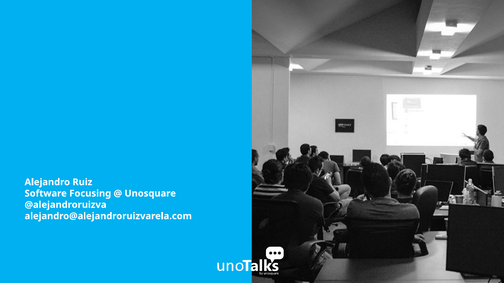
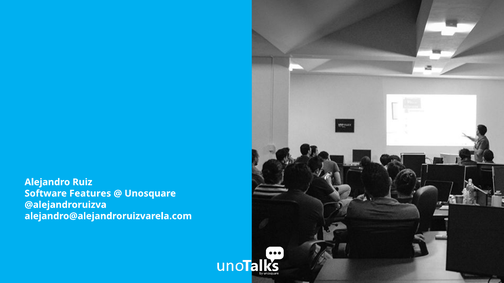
Focusing: Focusing -> Features
